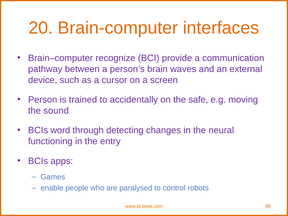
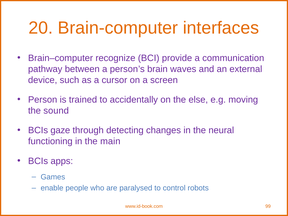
safe: safe -> else
word: word -> gaze
entry: entry -> main
